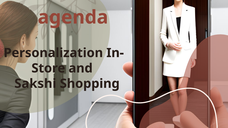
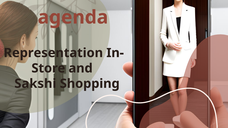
Personalization: Personalization -> Representation
